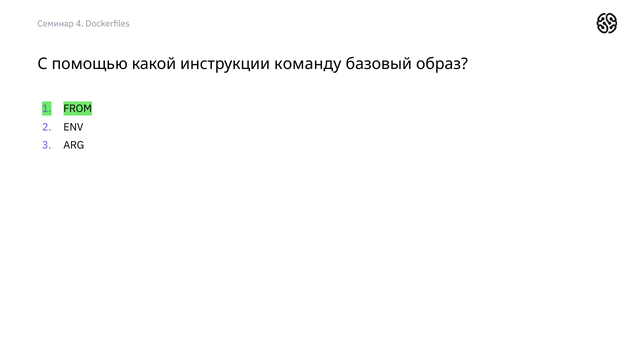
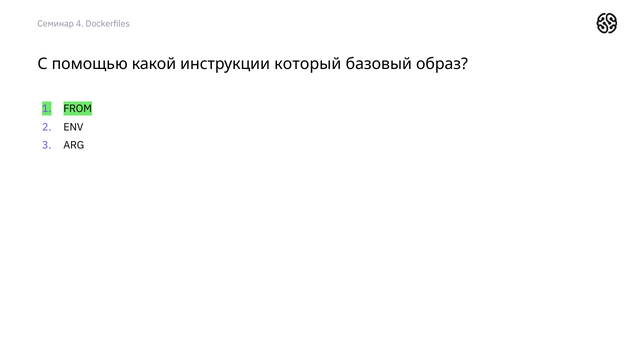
команду: команду -> который
